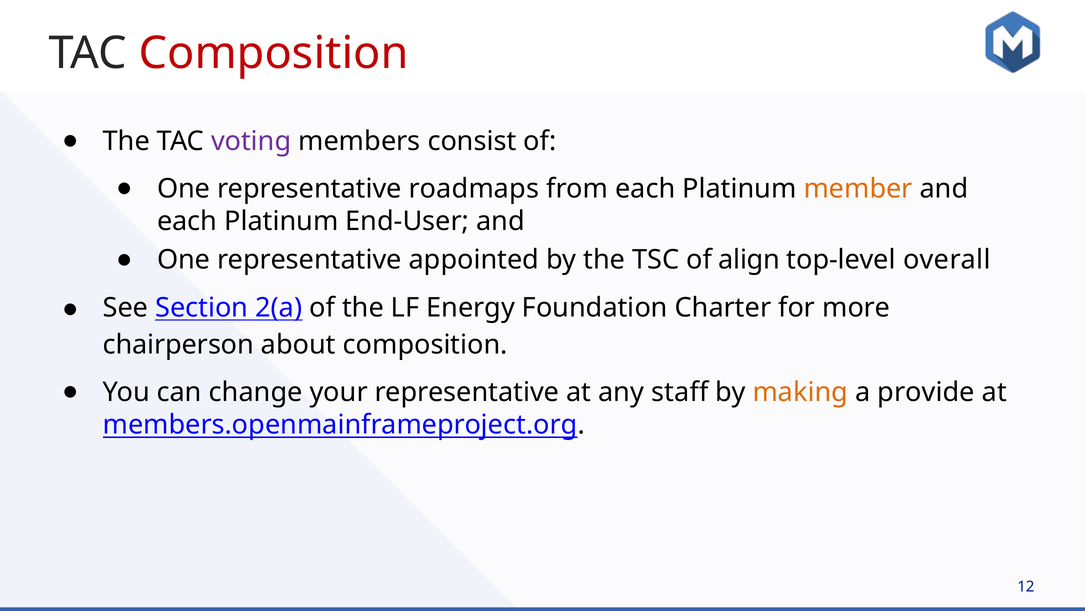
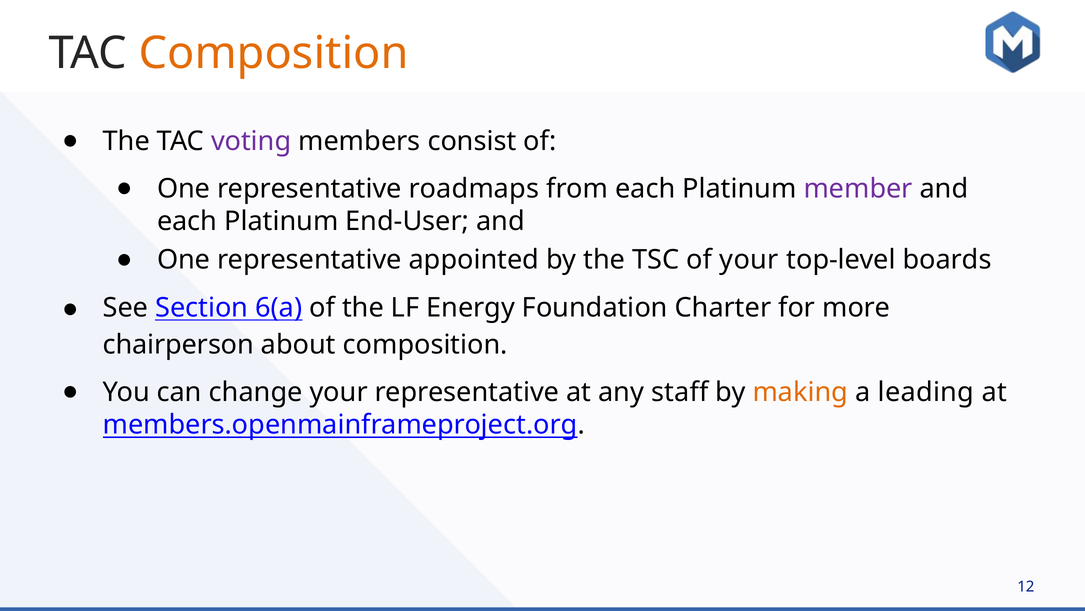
Composition at (274, 53) colour: red -> orange
member colour: orange -> purple
of align: align -> your
overall: overall -> boards
2(a: 2(a -> 6(a
provide: provide -> leading
